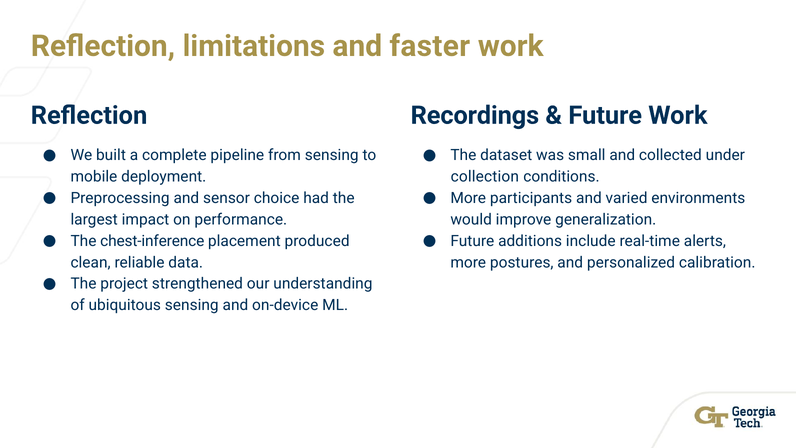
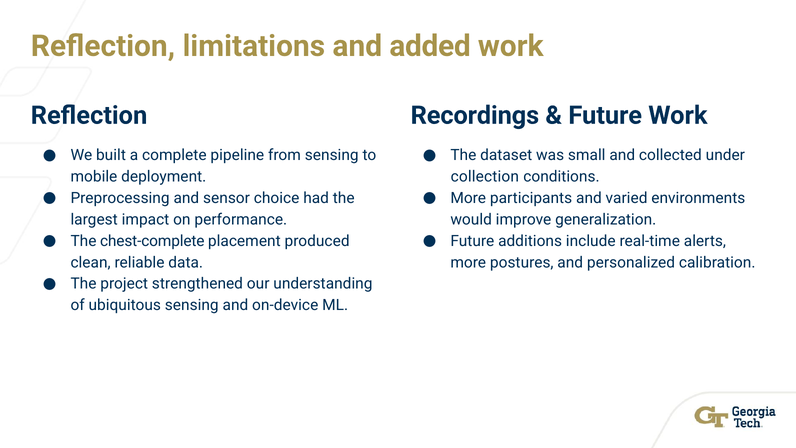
faster: faster -> added
chest-inference: chest-inference -> chest-complete
